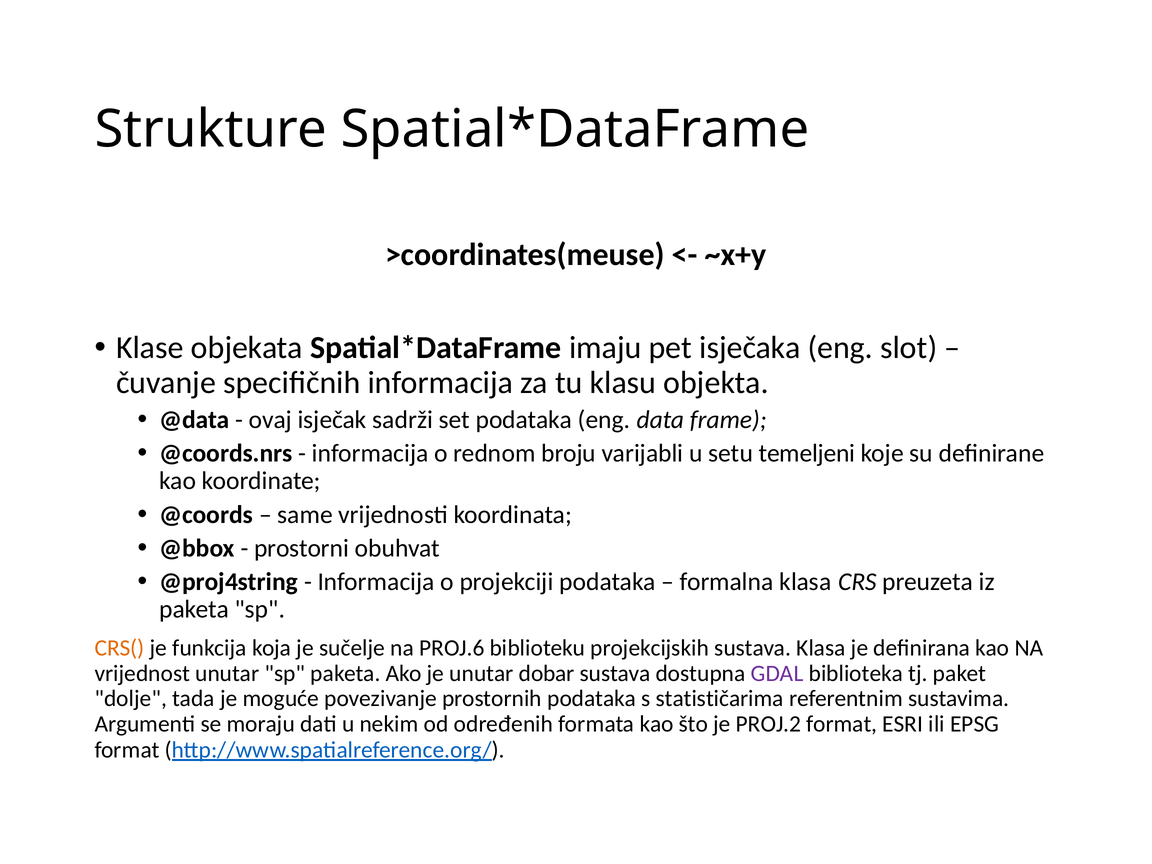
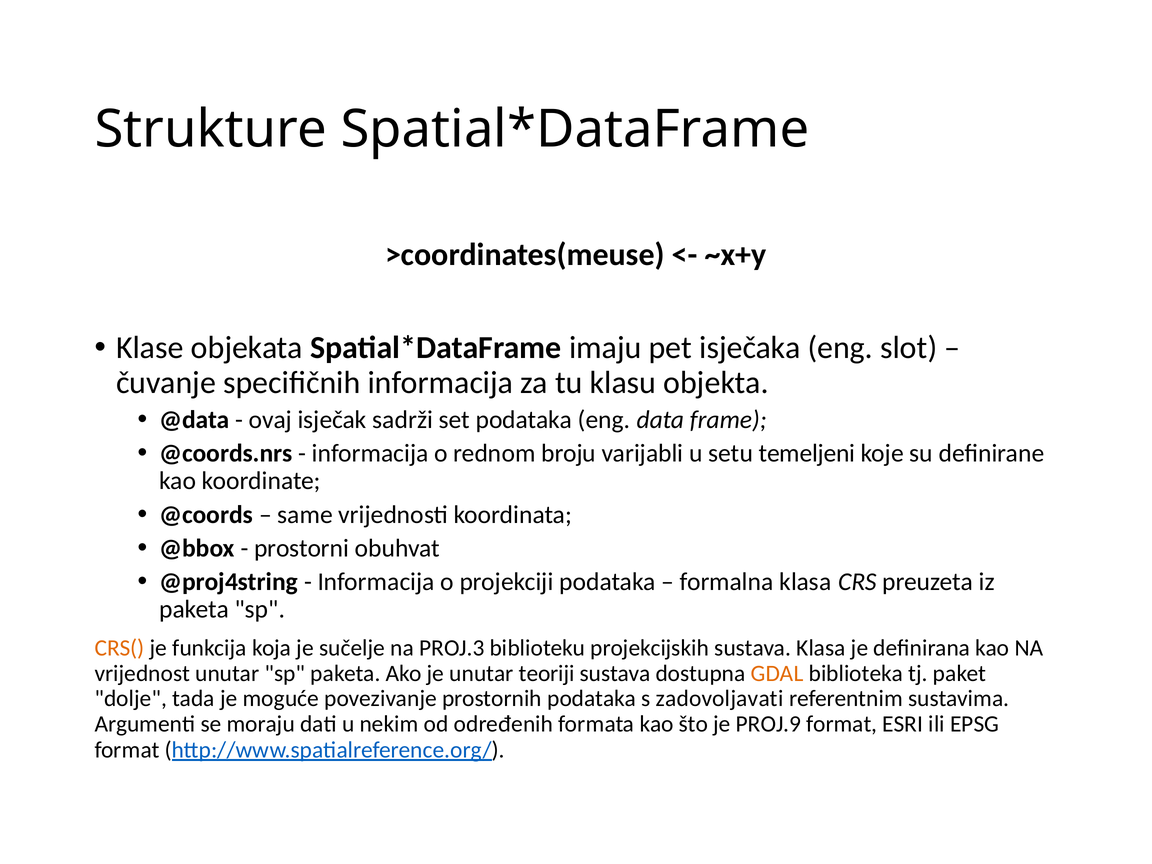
PROJ.6: PROJ.6 -> PROJ.3
dobar: dobar -> teoriji
GDAL colour: purple -> orange
statističarima: statističarima -> zadovoljavati
PROJ.2: PROJ.2 -> PROJ.9
